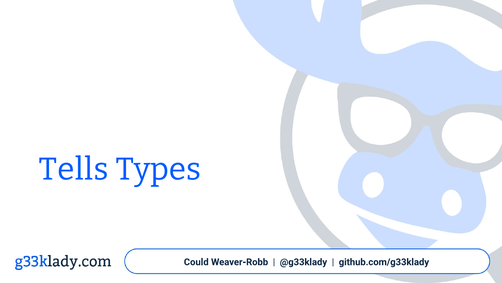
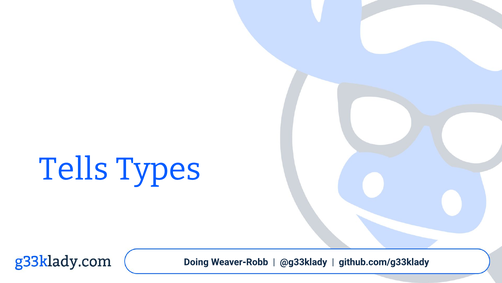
Could: Could -> Doing
